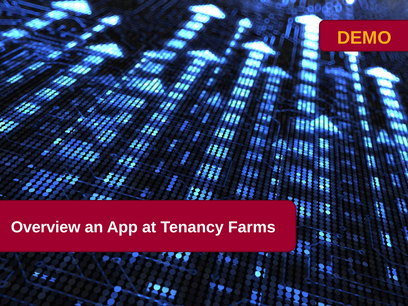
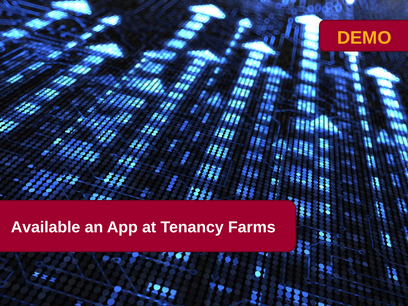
Overview: Overview -> Available
